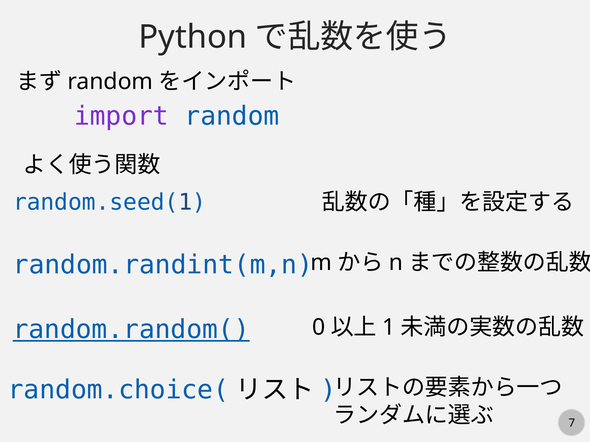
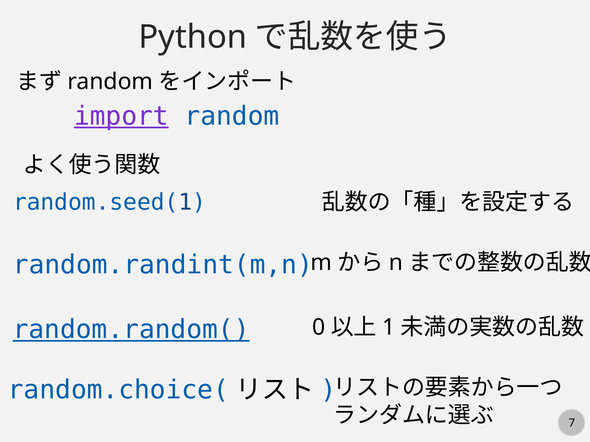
import underline: none -> present
